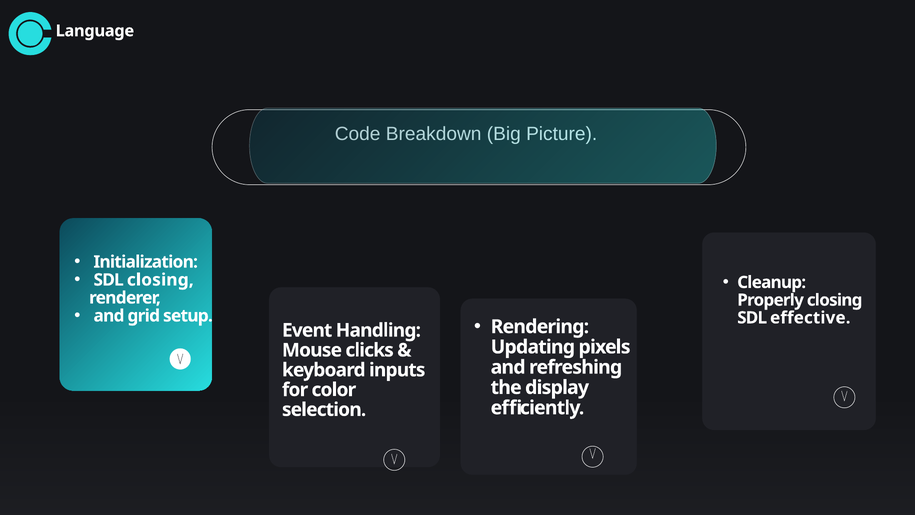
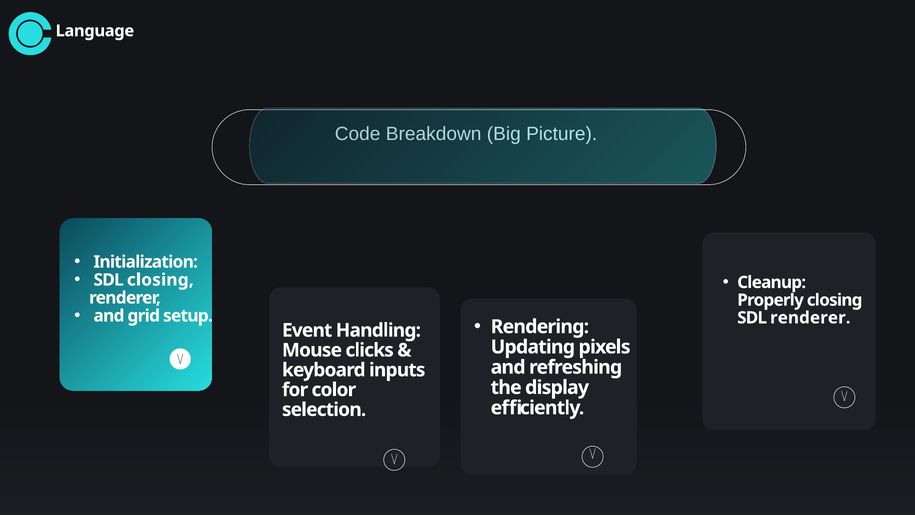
SDL effective: effective -> renderer
